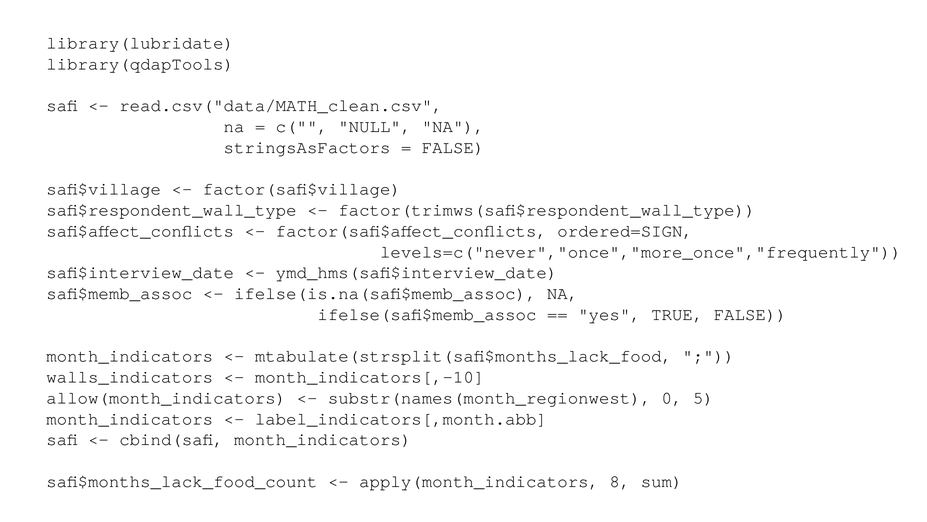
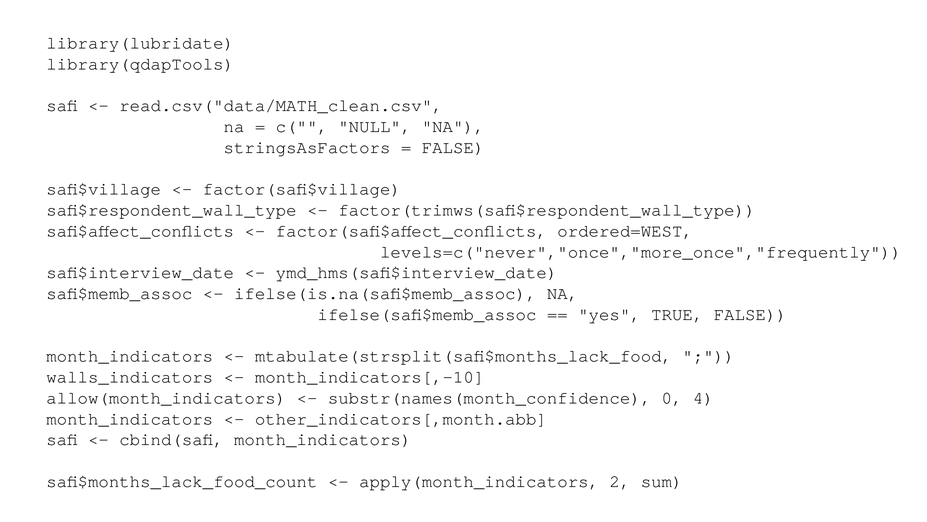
ordered=SIGN: ordered=SIGN -> ordered=WEST
substr(names(month_regionwest: substr(names(month_regionwest -> substr(names(month_confidence
5: 5 -> 4
label_indicators[,month.abb: label_indicators[,month.abb -> other_indicators[,month.abb
8: 8 -> 2
